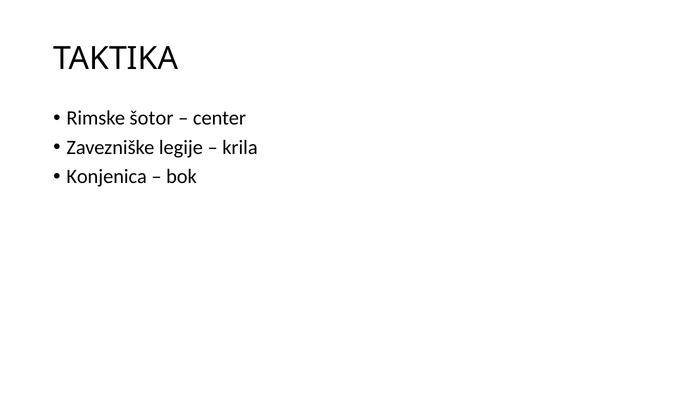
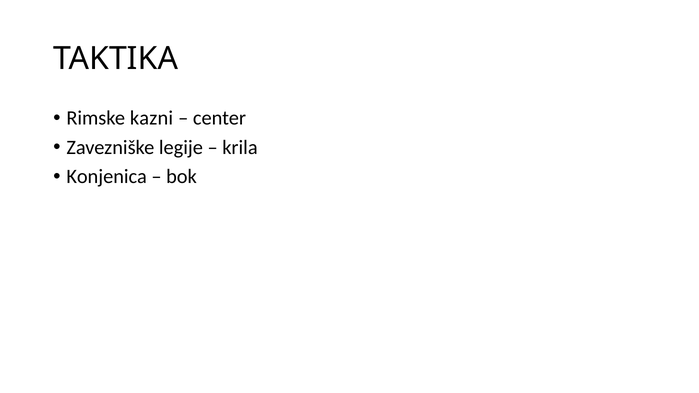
šotor: šotor -> kazni
